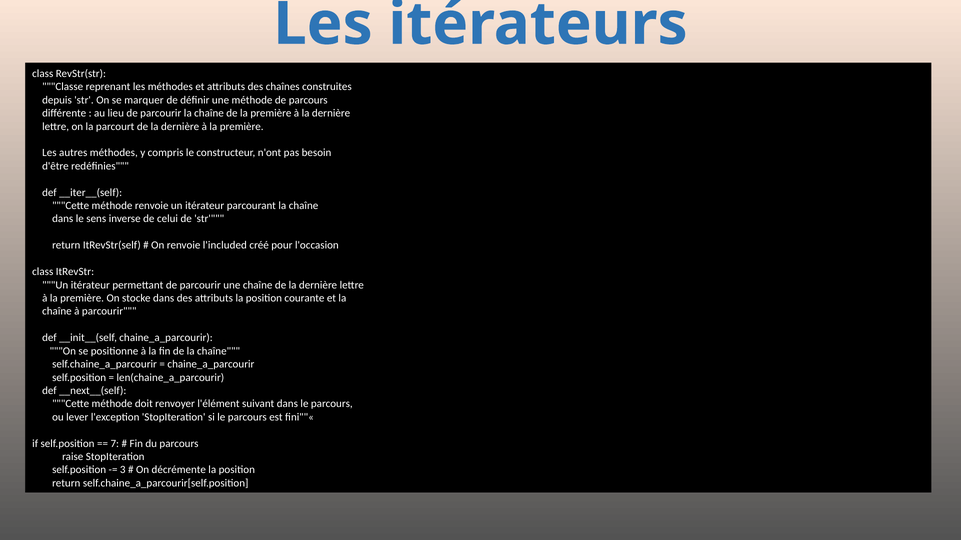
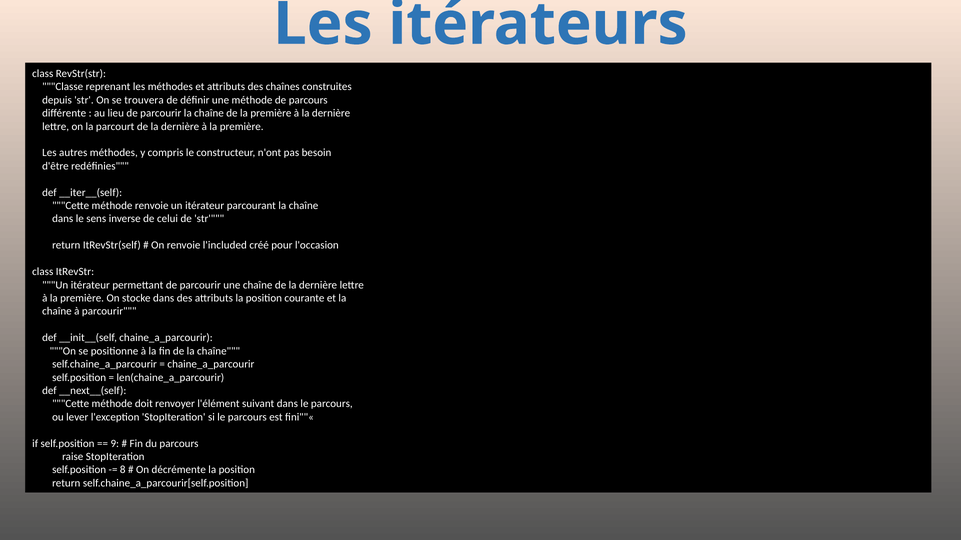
marquer: marquer -> trouvera
7: 7 -> 9
3: 3 -> 8
